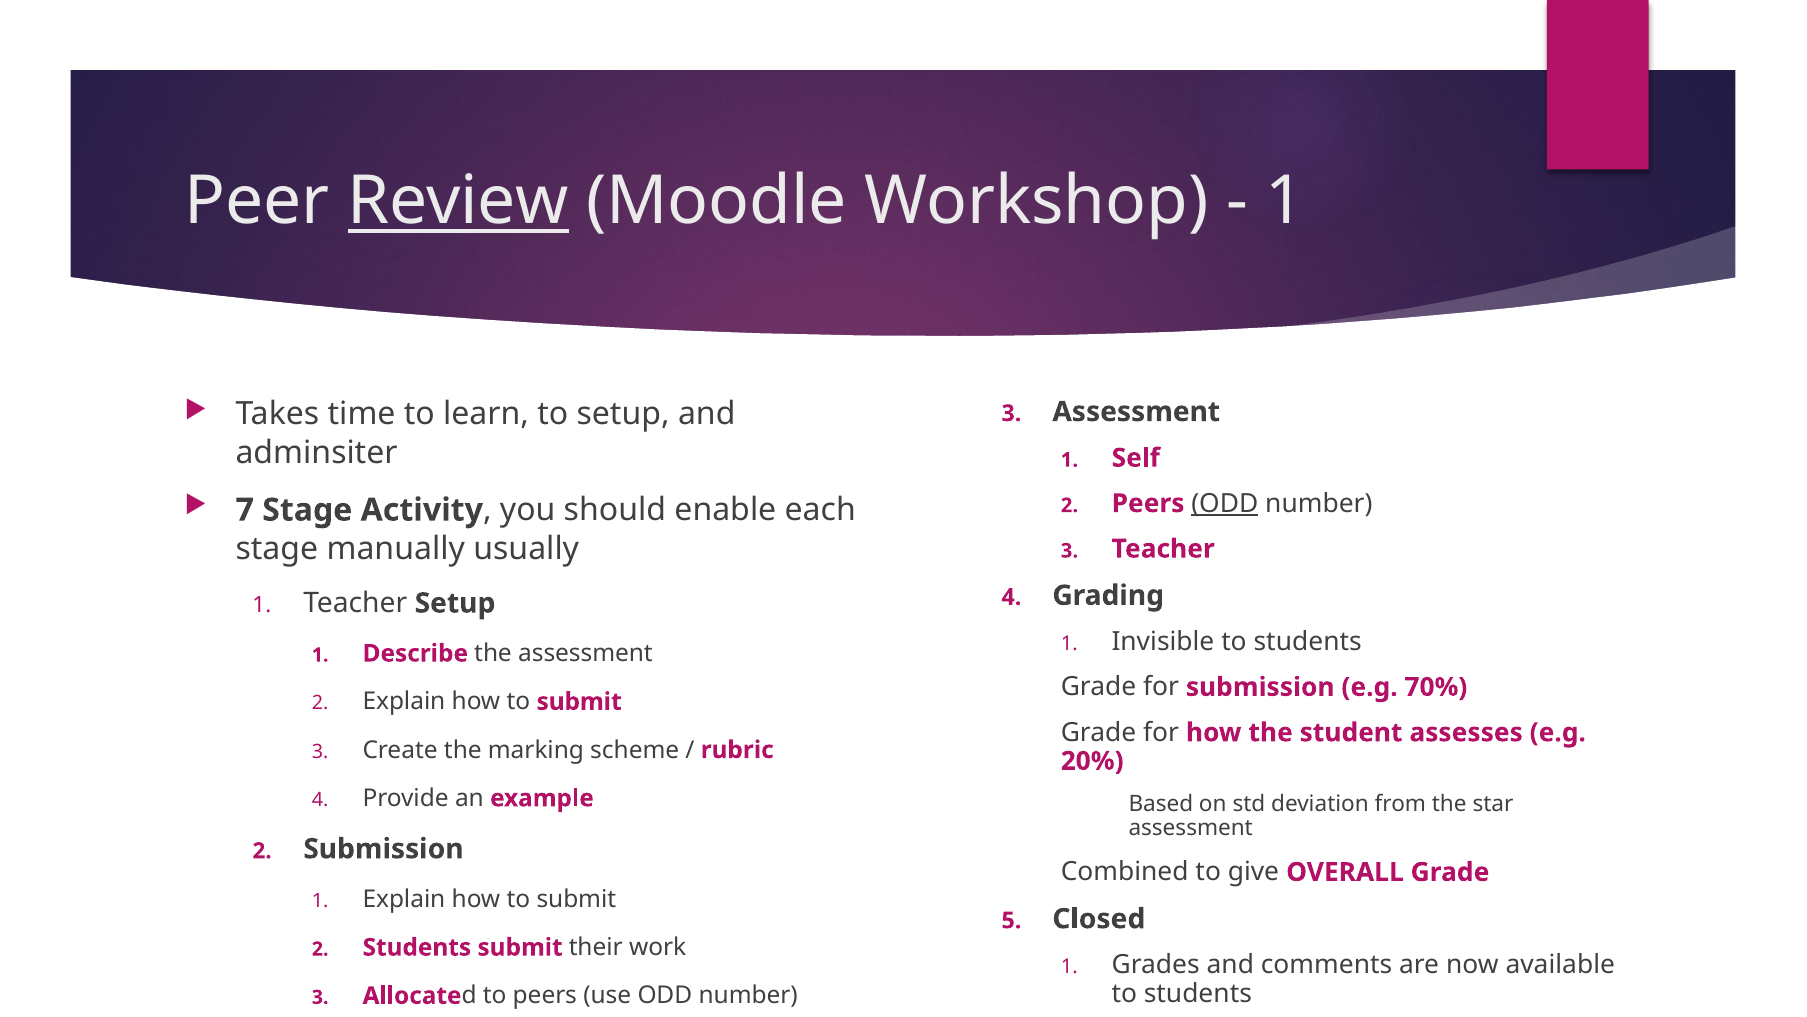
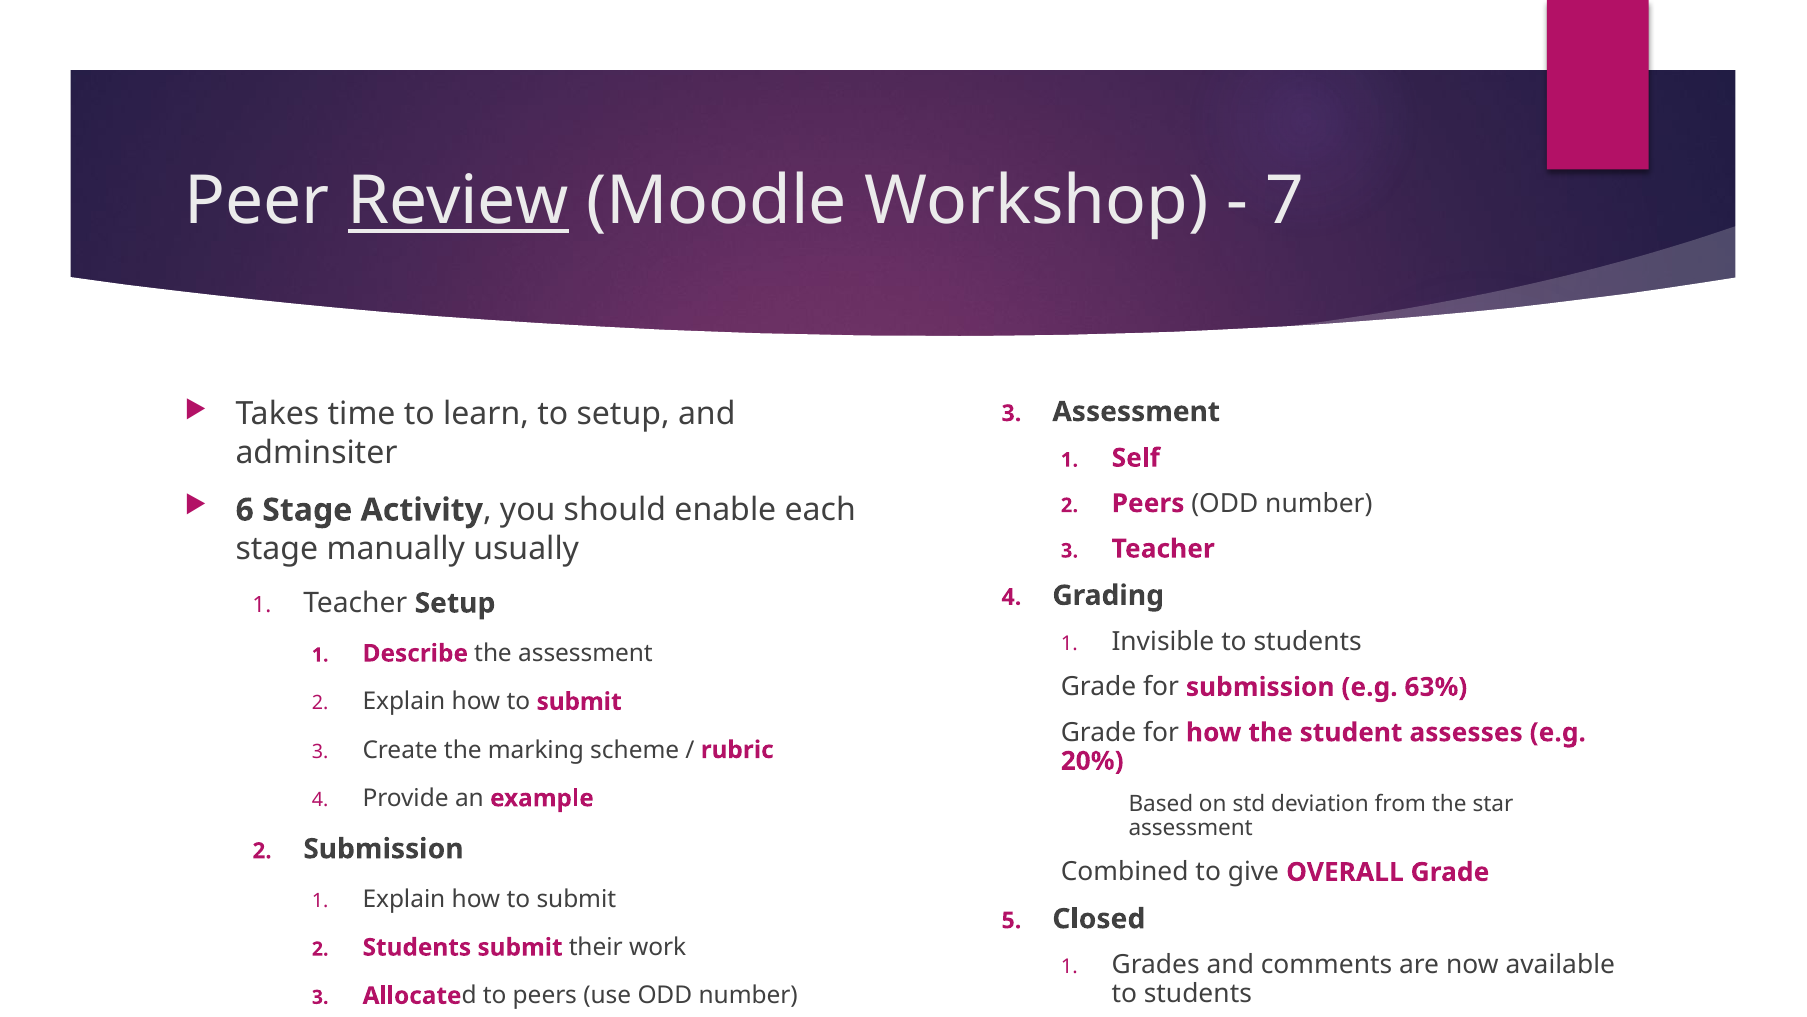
1 at (1285, 201): 1 -> 7
7: 7 -> 6
ODD at (1225, 503) underline: present -> none
70%: 70% -> 63%
